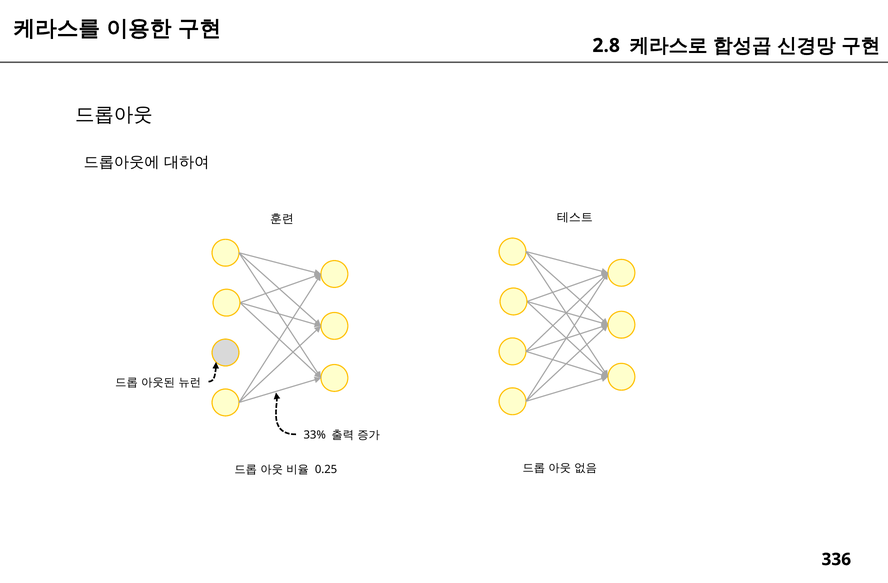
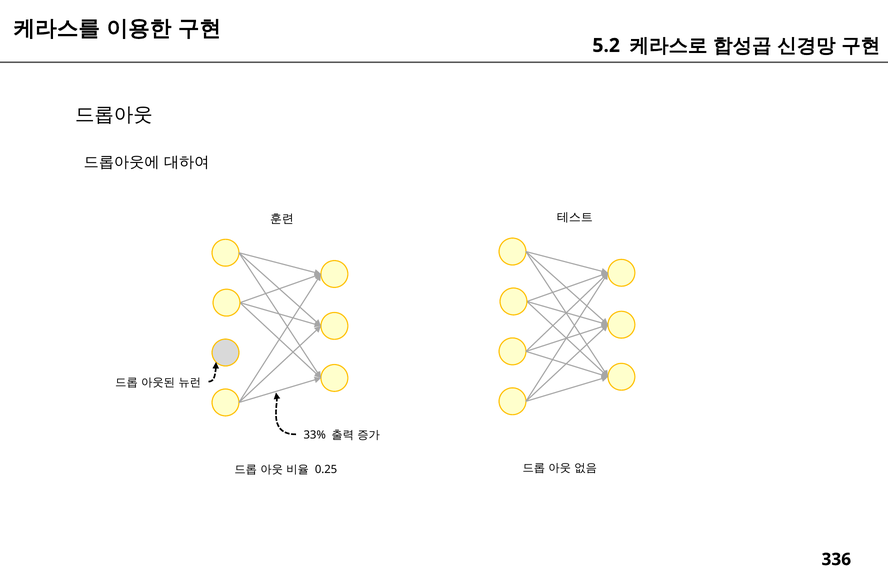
2.8: 2.8 -> 5.2
